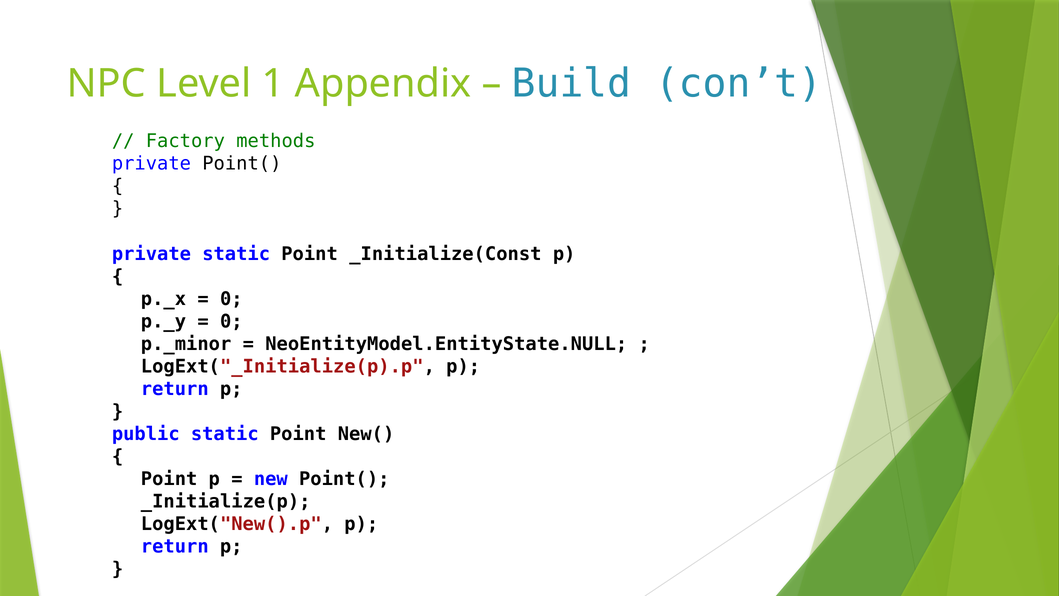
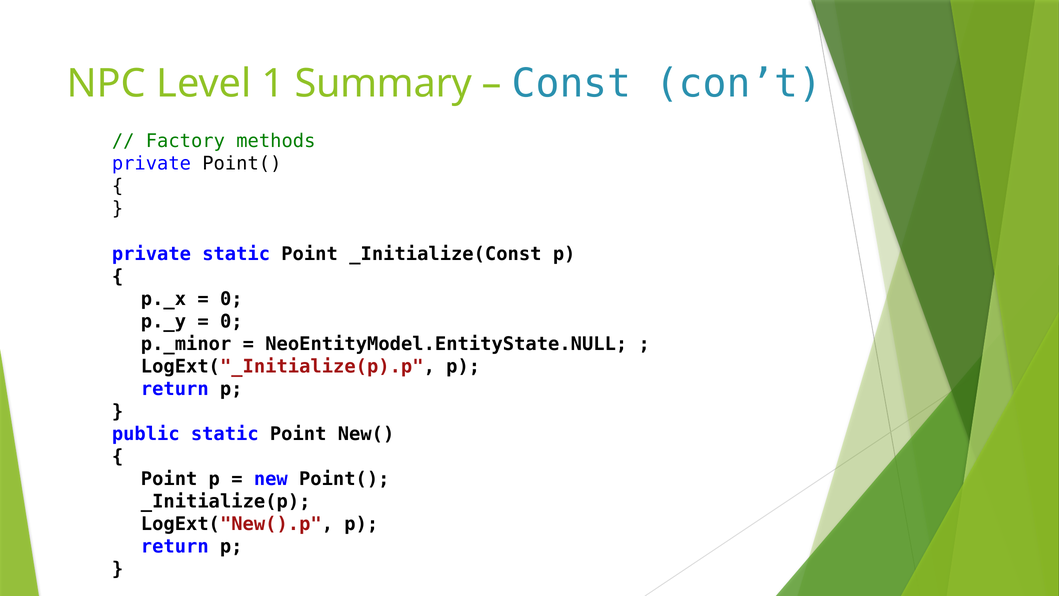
Appendix: Appendix -> Summary
Build: Build -> Const
